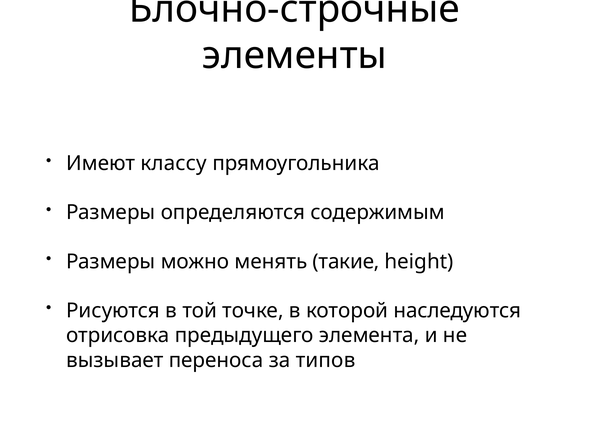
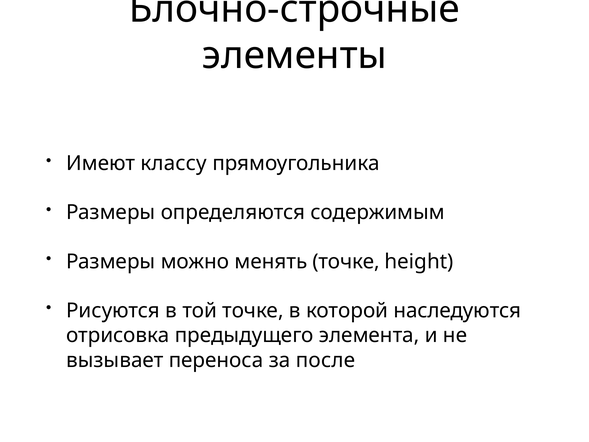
менять такие: такие -> точке
типов: типов -> после
